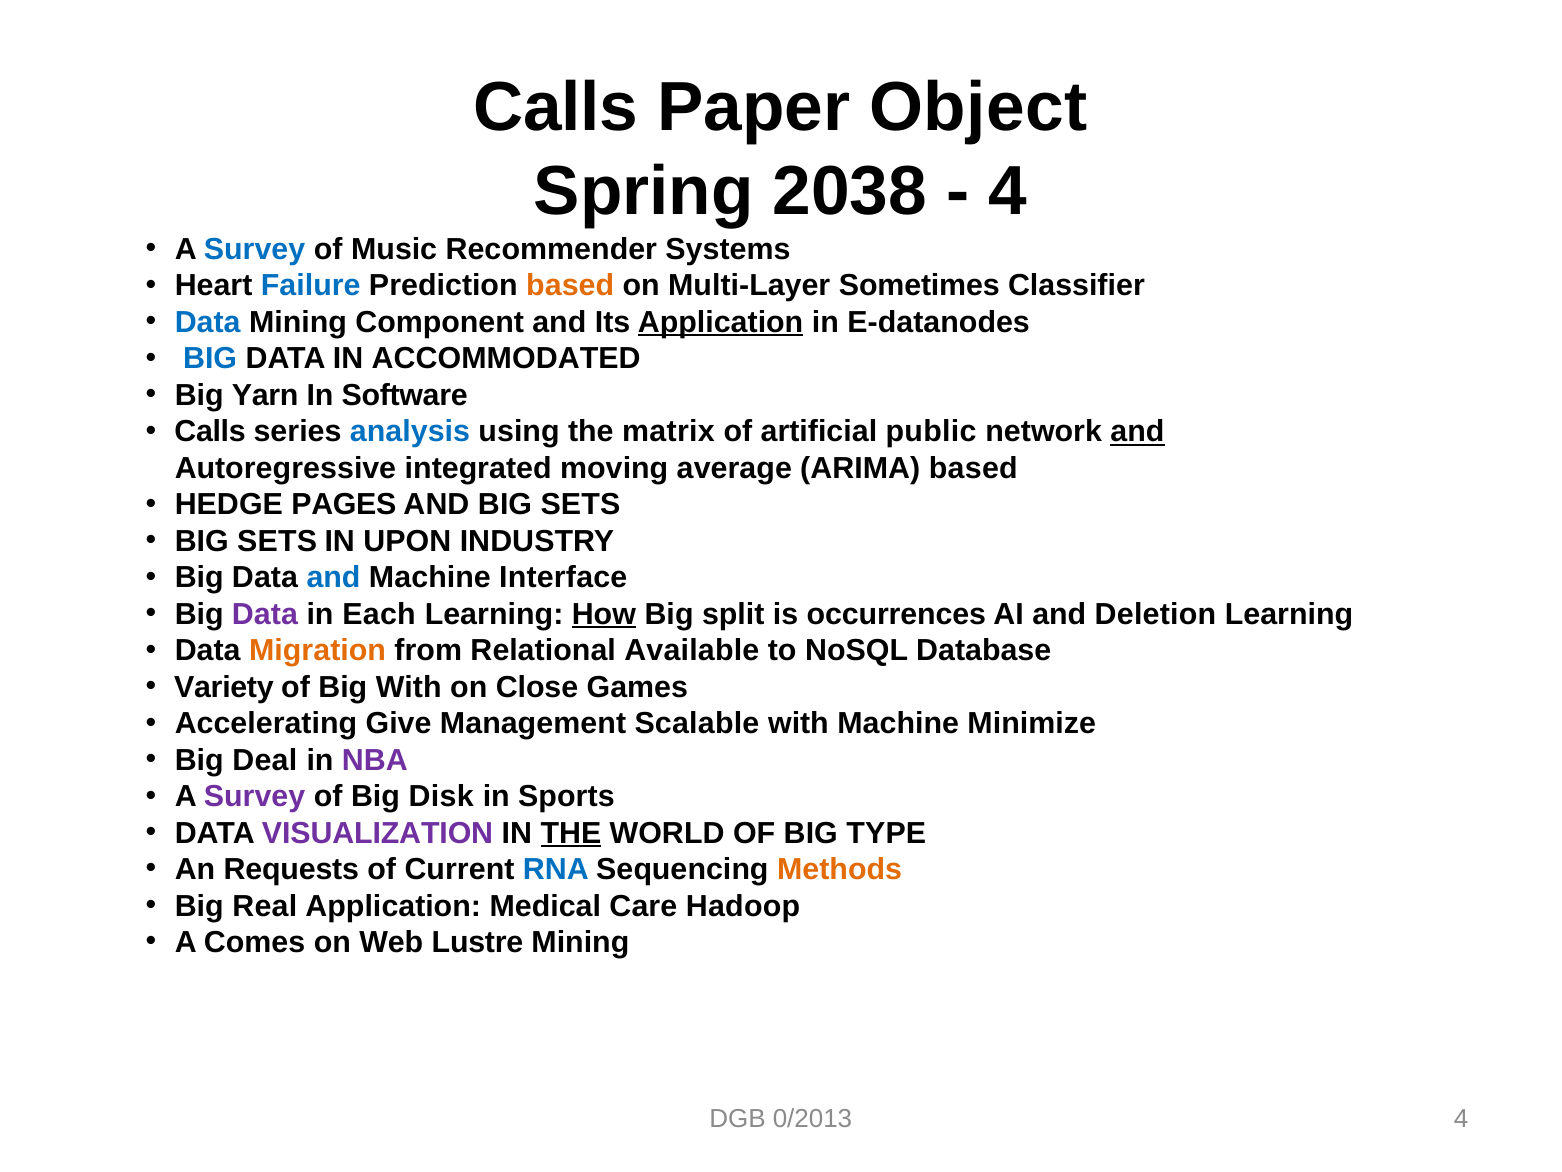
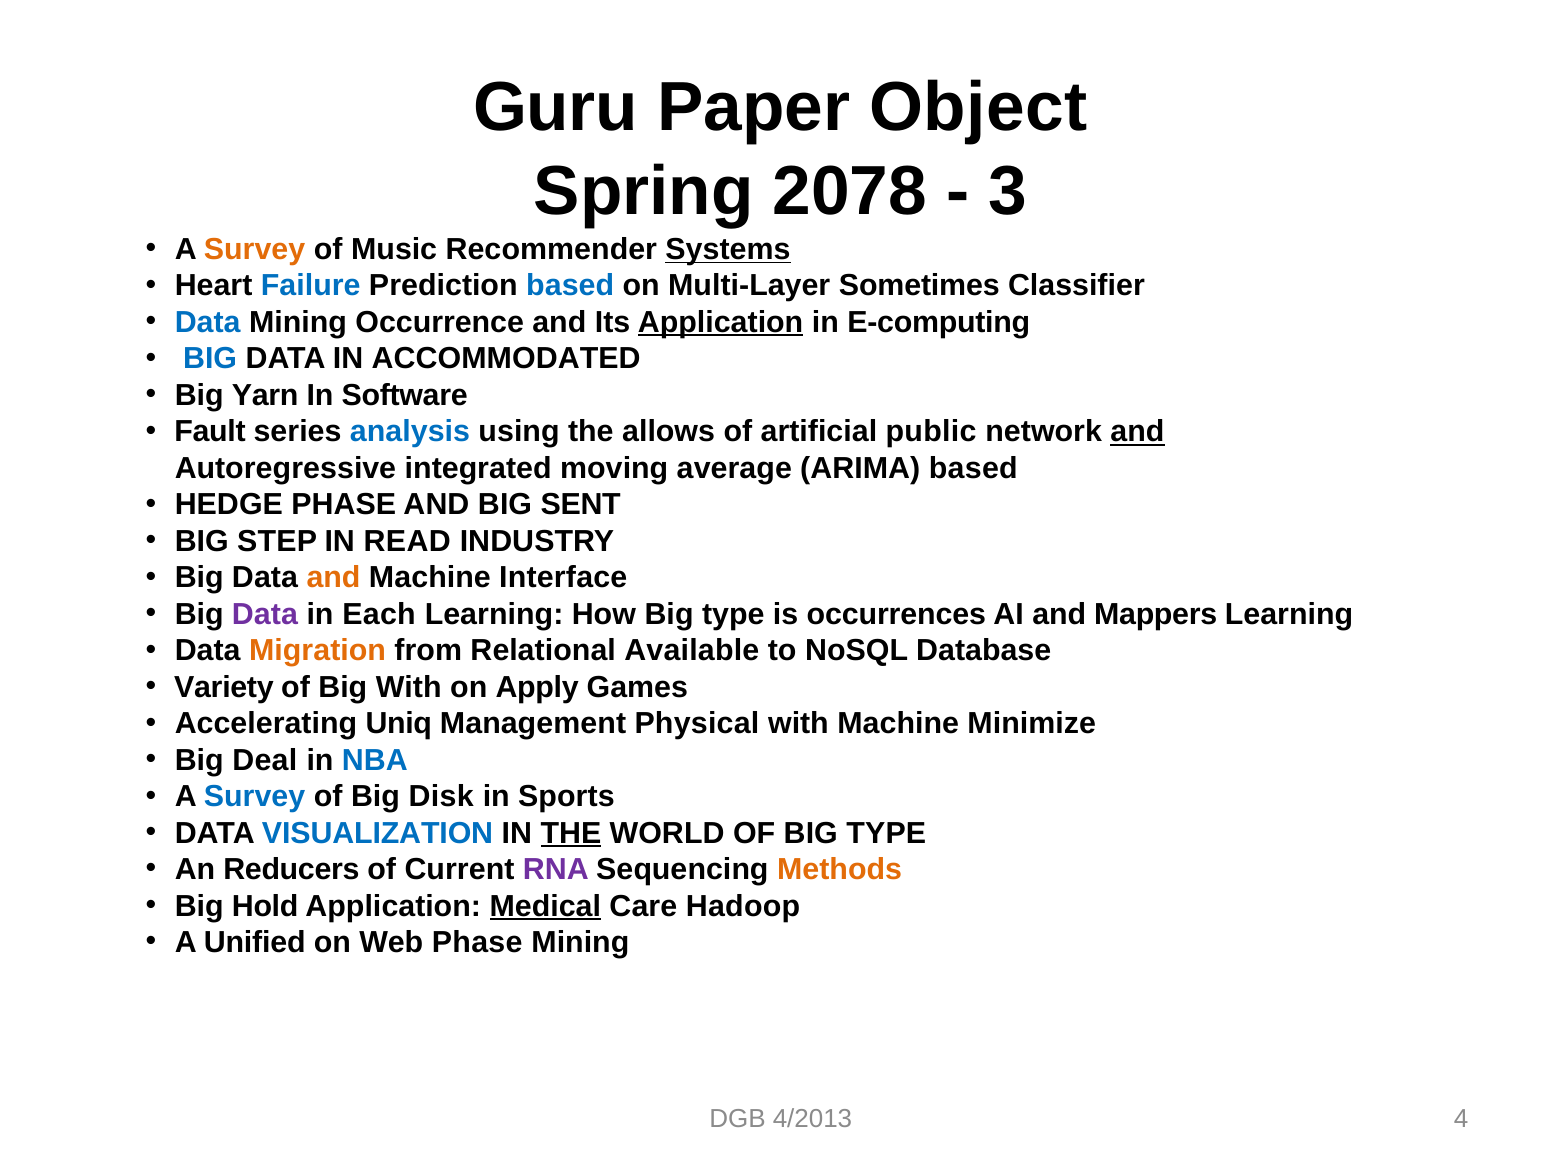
Calls at (556, 108): Calls -> Guru
2038: 2038 -> 2078
4 at (1008, 191): 4 -> 3
Survey at (255, 249) colour: blue -> orange
Systems underline: none -> present
based at (570, 286) colour: orange -> blue
Component: Component -> Occurrence
E-datanodes: E-datanodes -> E-computing
Calls at (210, 432): Calls -> Fault
matrix: matrix -> allows
HEDGE PAGES: PAGES -> PHASE
AND BIG SETS: SETS -> SENT
SETS at (277, 541): SETS -> STEP
UPON: UPON -> READ
and at (334, 577) colour: blue -> orange
How underline: present -> none
split at (733, 614): split -> type
Deletion: Deletion -> Mappers
Close: Close -> Apply
Give: Give -> Uniq
Scalable: Scalable -> Physical
NBA colour: purple -> blue
Survey at (255, 796) colour: purple -> blue
VISUALIZATION colour: purple -> blue
Requests: Requests -> Reducers
RNA colour: blue -> purple
Real: Real -> Hold
Medical underline: none -> present
Comes: Comes -> Unified
Web Lustre: Lustre -> Phase
0/2013: 0/2013 -> 4/2013
